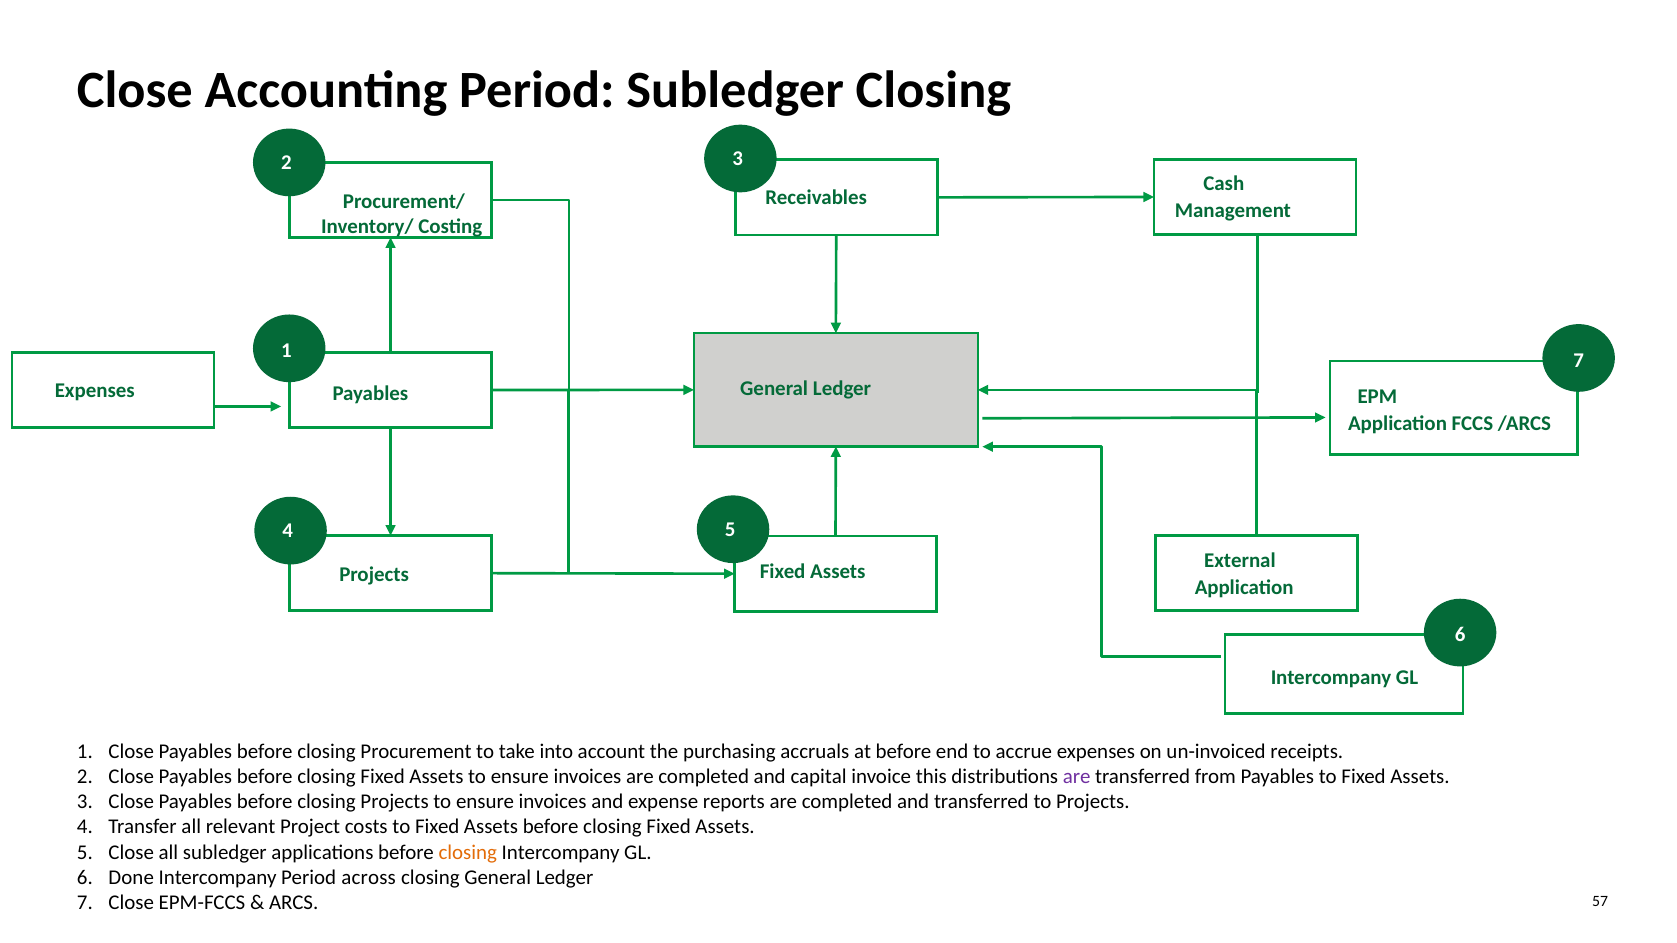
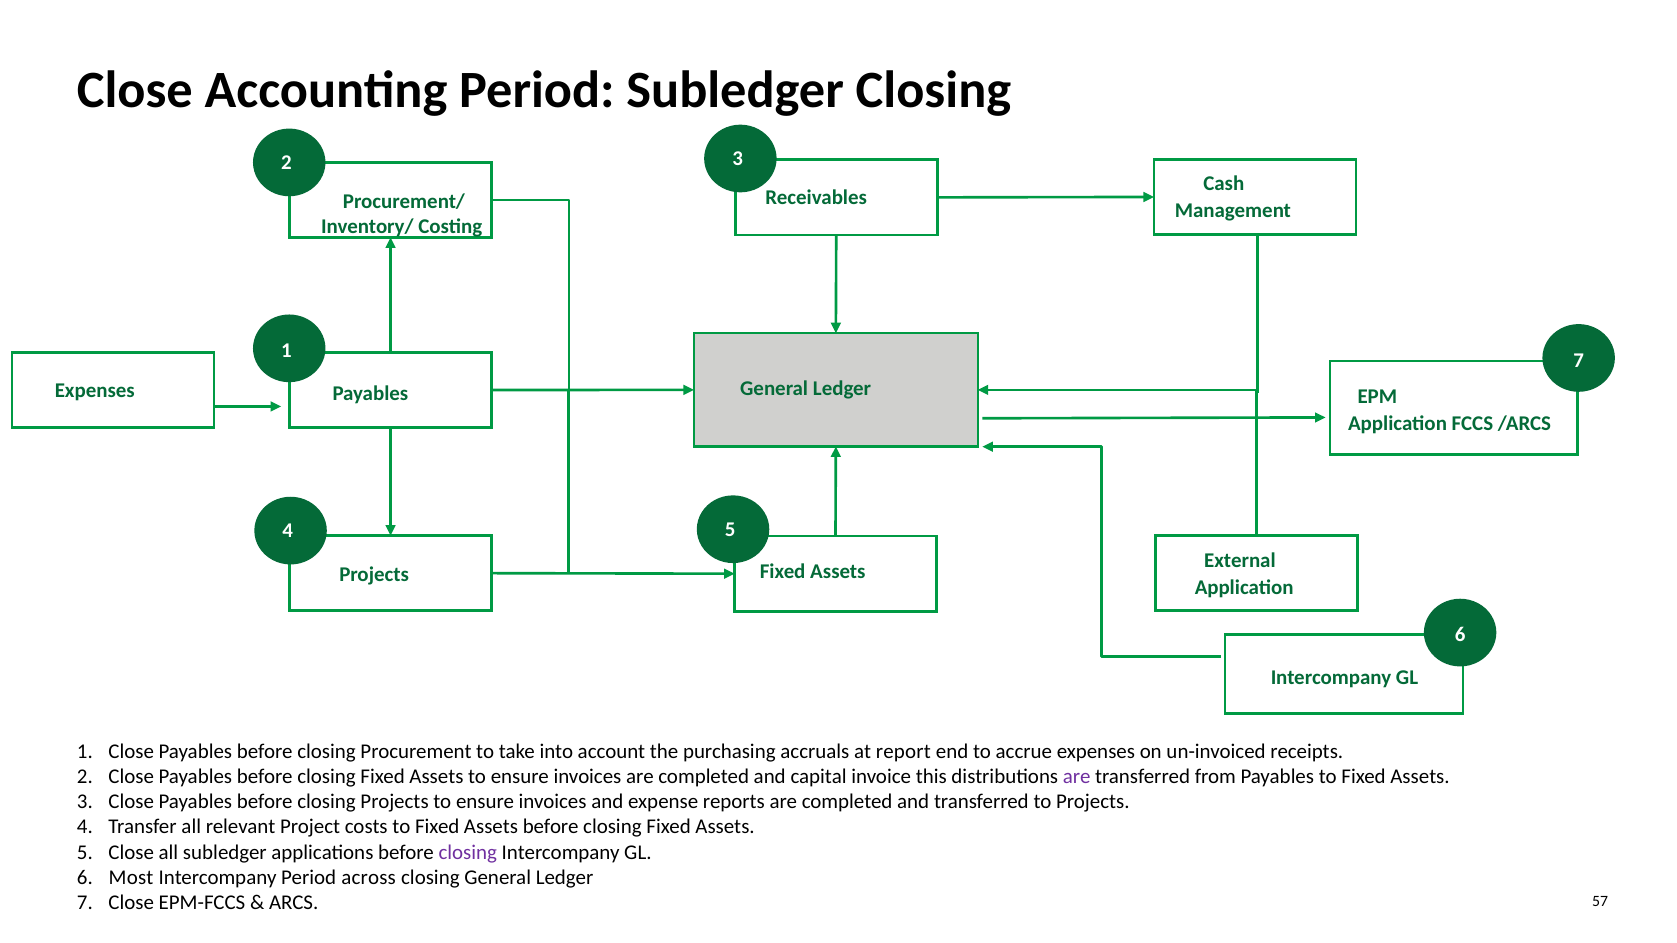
at before: before -> report
closing at (468, 852) colour: orange -> purple
Done: Done -> Most
